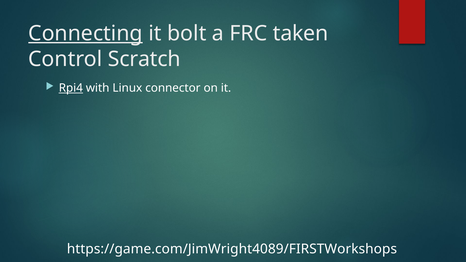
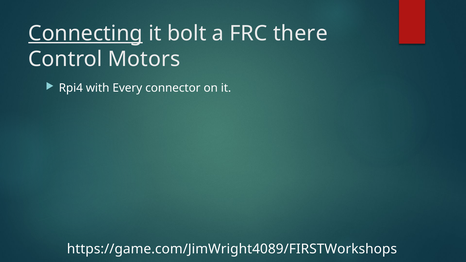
taken: taken -> there
Scratch: Scratch -> Motors
Rpi4 underline: present -> none
Linux: Linux -> Every
